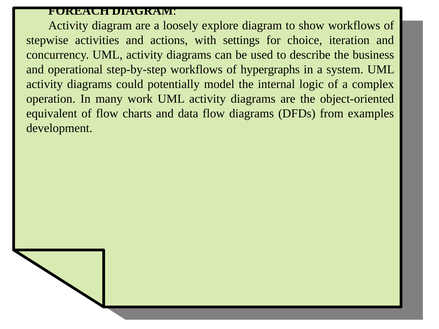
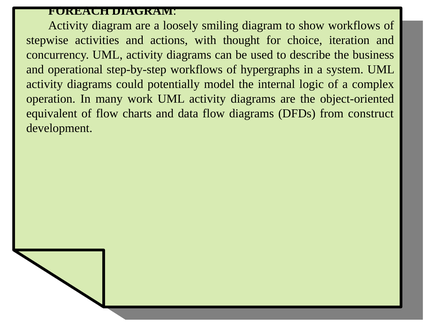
explore: explore -> smiling
settings: settings -> thought
examples: examples -> construct
